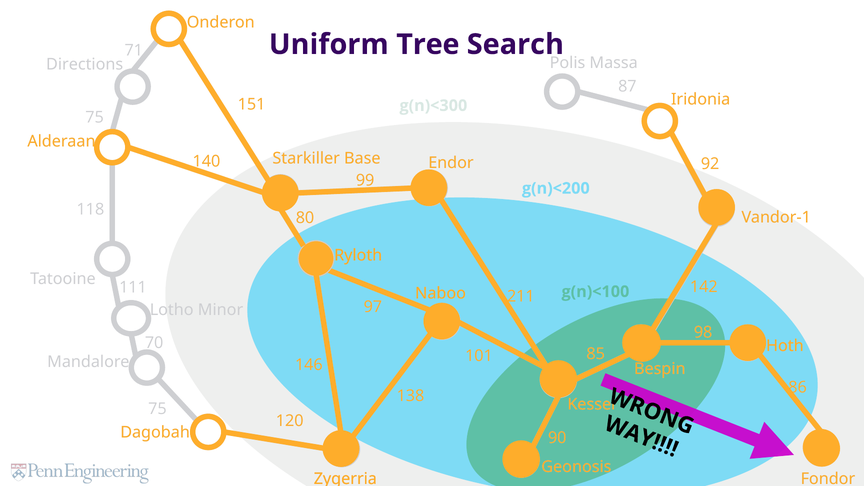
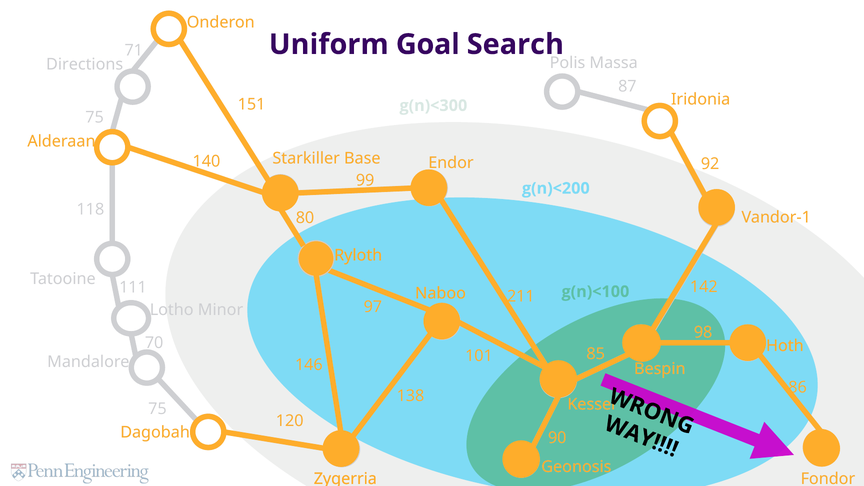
Tree: Tree -> Goal
